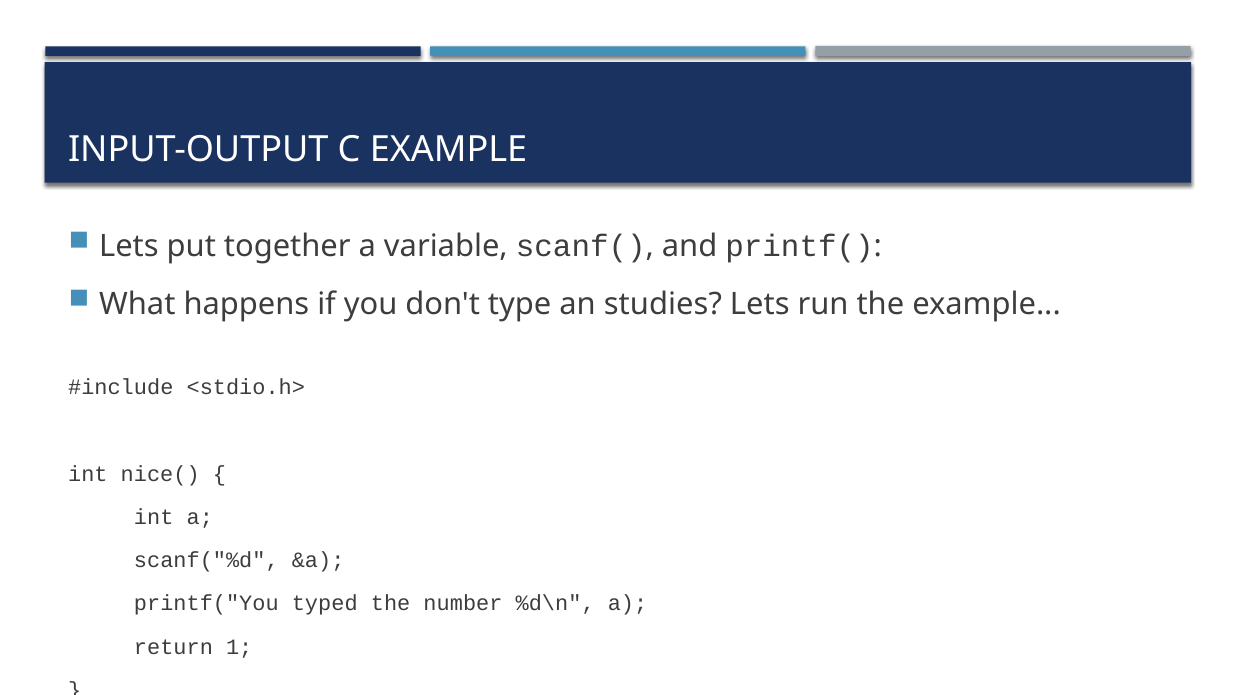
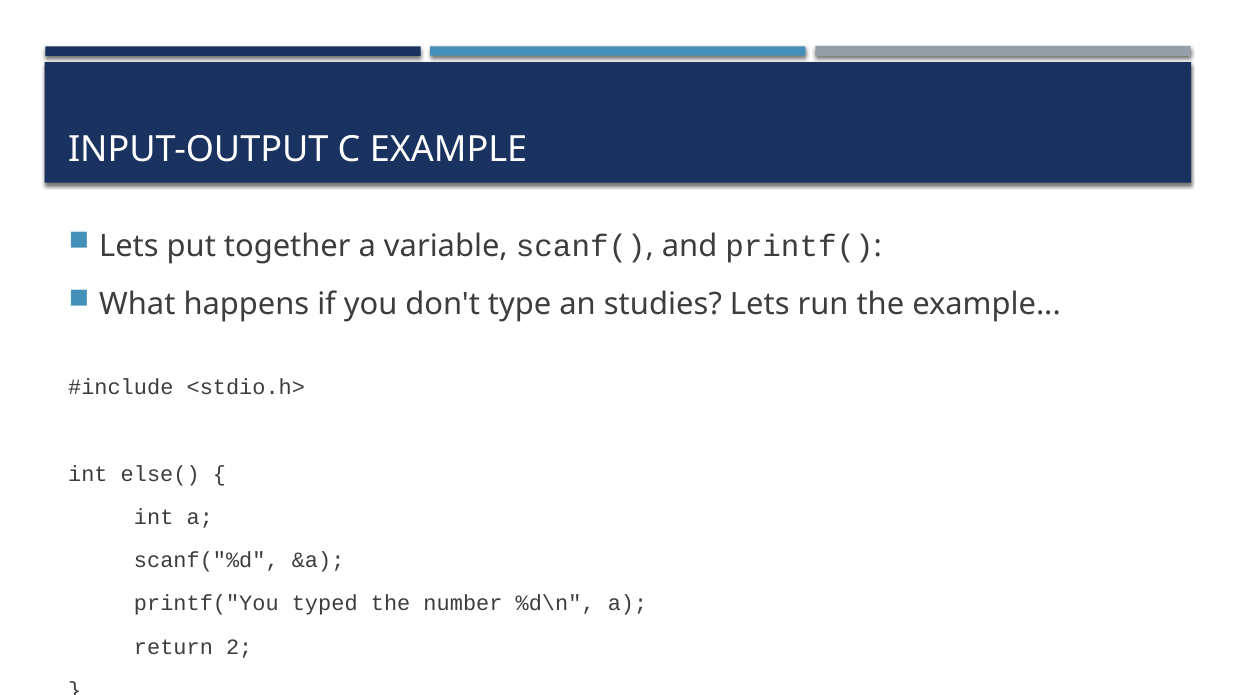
nice(: nice( -> else(
1: 1 -> 2
